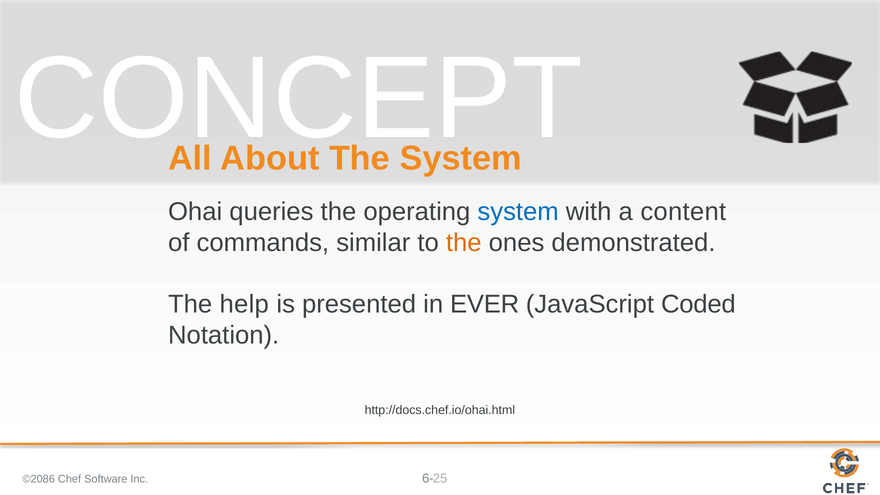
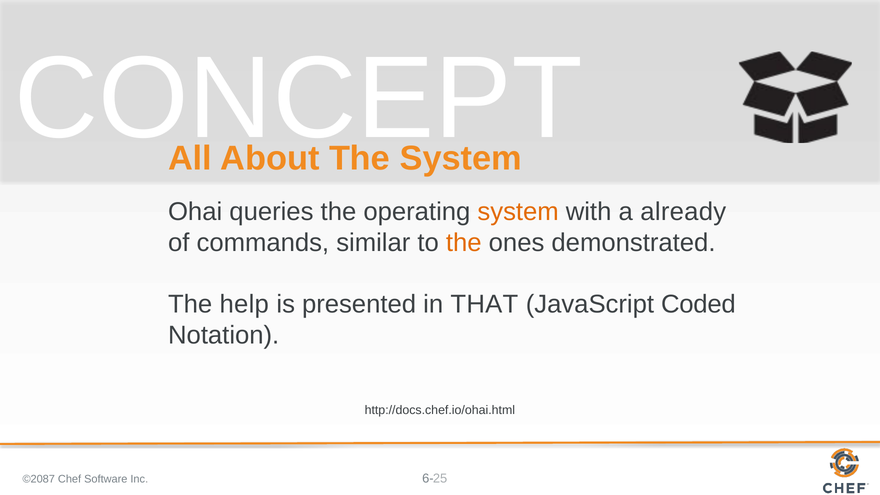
system at (518, 212) colour: blue -> orange
content: content -> already
EVER: EVER -> THAT
©2086: ©2086 -> ©2087
